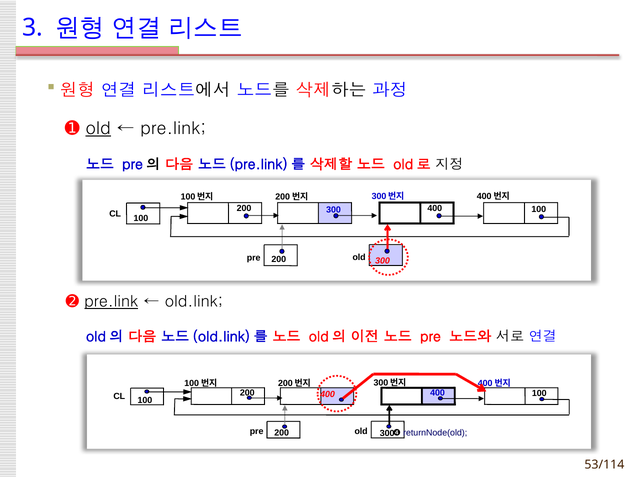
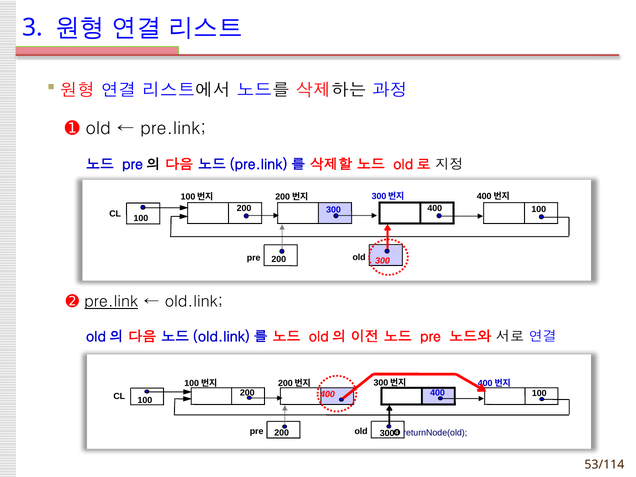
old at (98, 128) underline: present -> none
